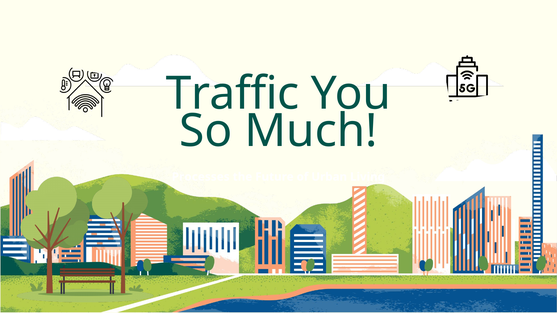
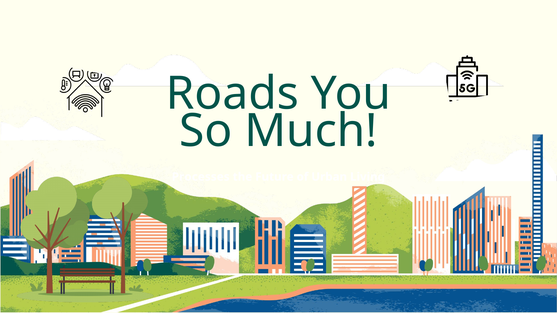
Traffic: Traffic -> Roads
